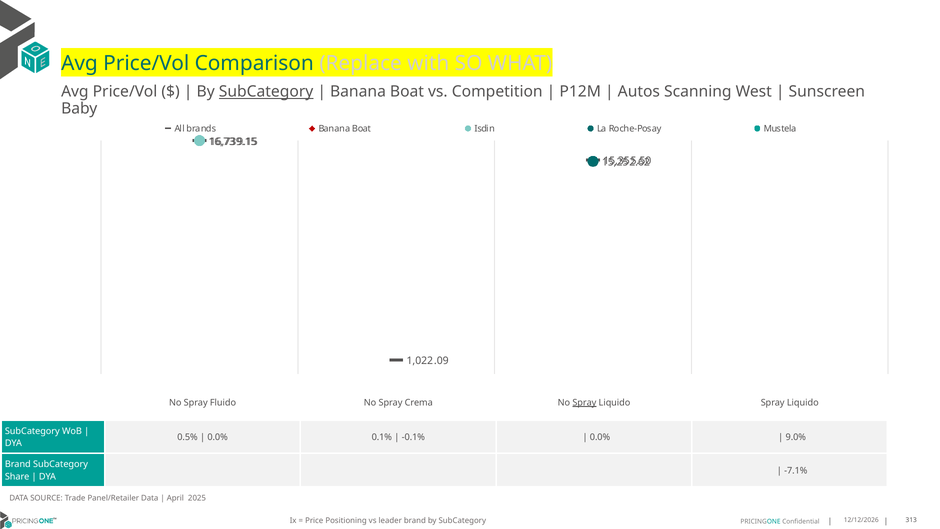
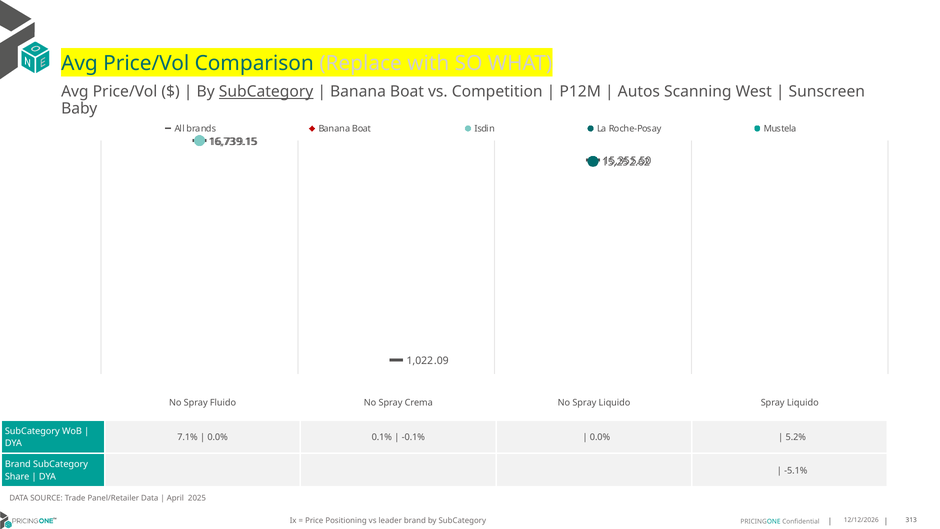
Spray at (584, 402) underline: present -> none
0.5%: 0.5% -> 7.1%
9.0%: 9.0% -> 5.2%
-7.1%: -7.1% -> -5.1%
